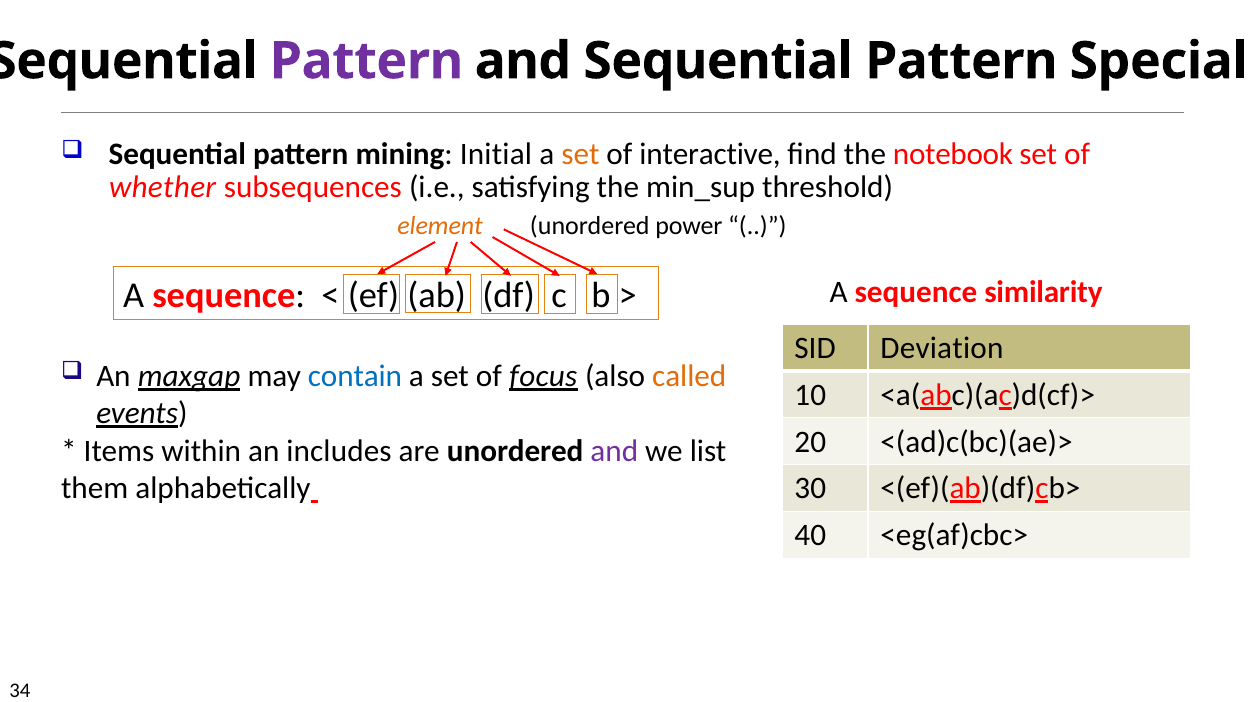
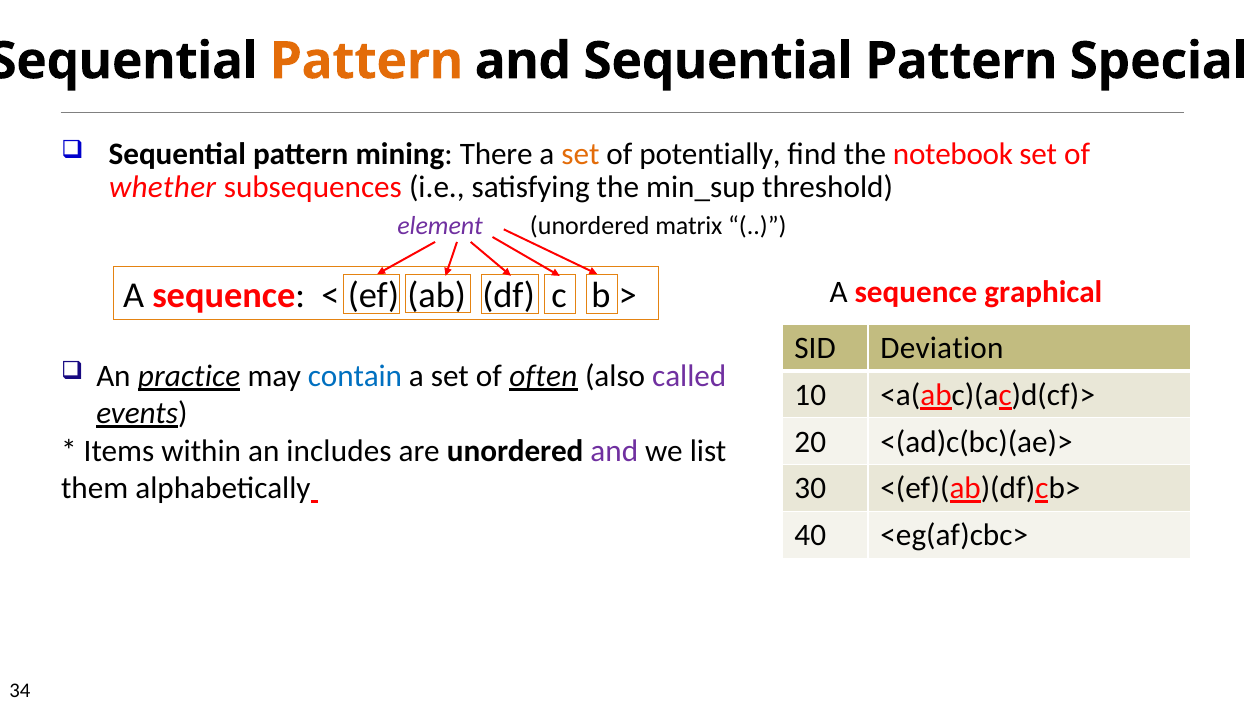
Pattern at (367, 61) colour: purple -> orange
Initial: Initial -> There
interactive: interactive -> potentially
element colour: orange -> purple
power: power -> matrix
similarity: similarity -> graphical
maxgap: maxgap -> practice
focus: focus -> often
called colour: orange -> purple
